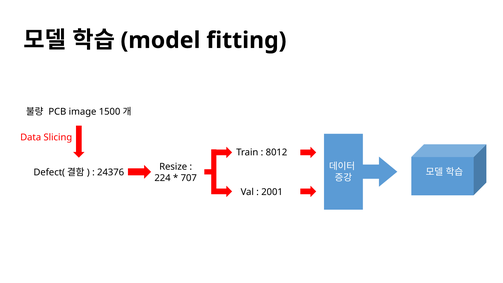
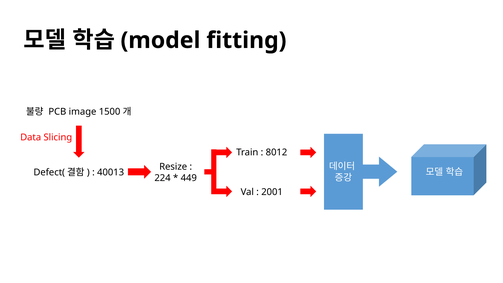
24376: 24376 -> 40013
707: 707 -> 449
